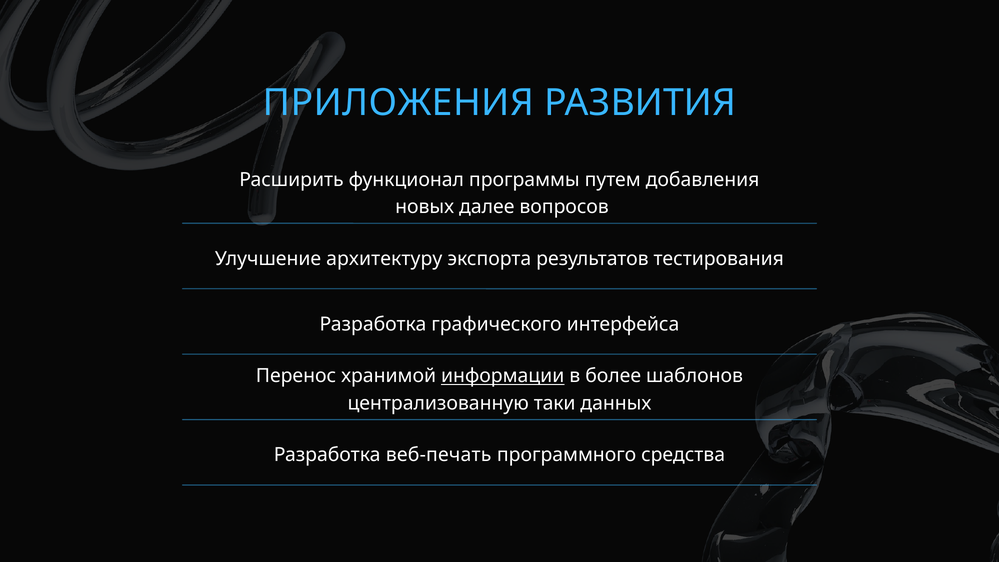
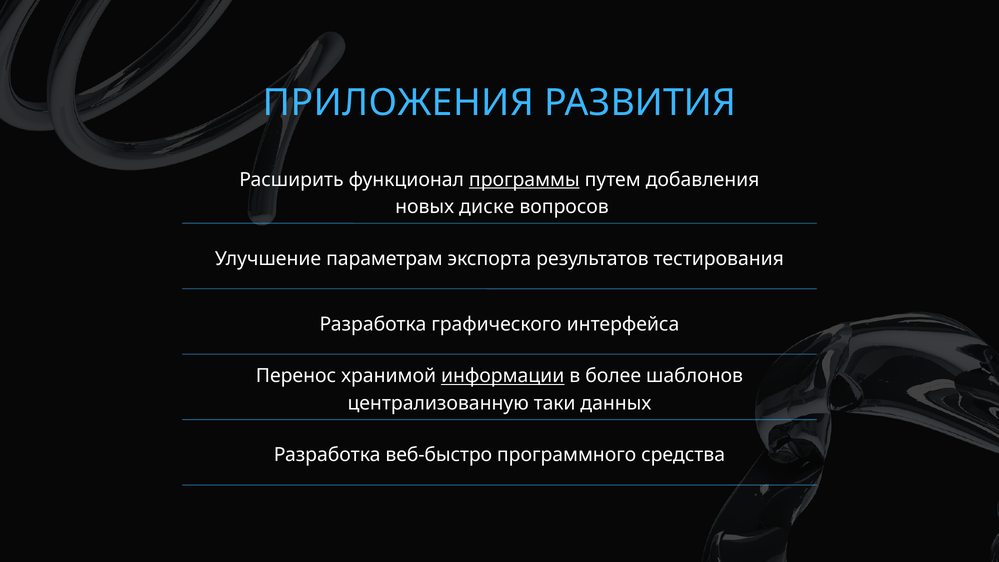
программы underline: none -> present
далее: далее -> диске
архитектуру: архитектуру -> параметрам
веб-печать: веб-печать -> веб-быстро
